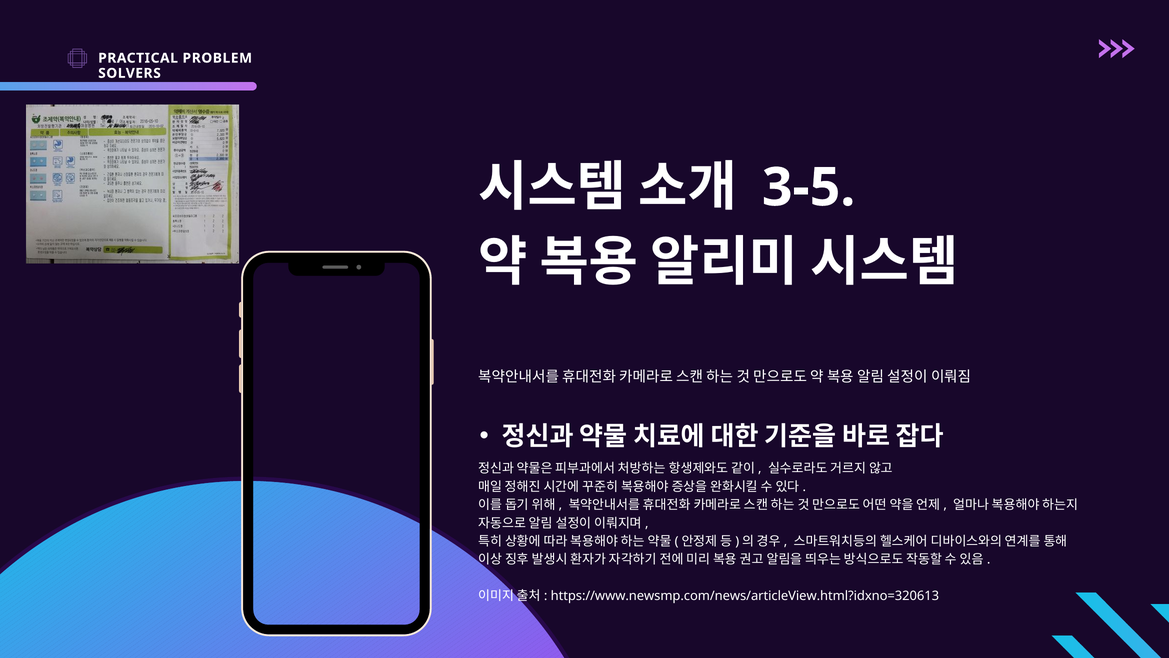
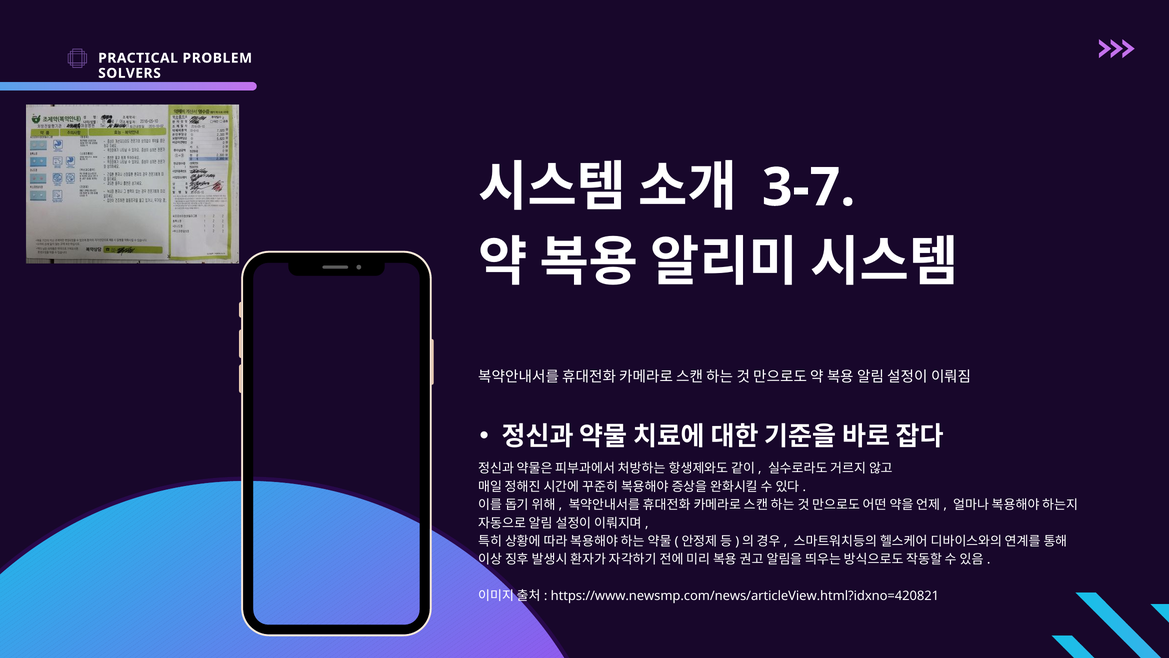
3-5: 3-5 -> 3-7
https://www.newsmp.com/news/articleView.html?idxno=320613: https://www.newsmp.com/news/articleView.html?idxno=320613 -> https://www.newsmp.com/news/articleView.html?idxno=420821
